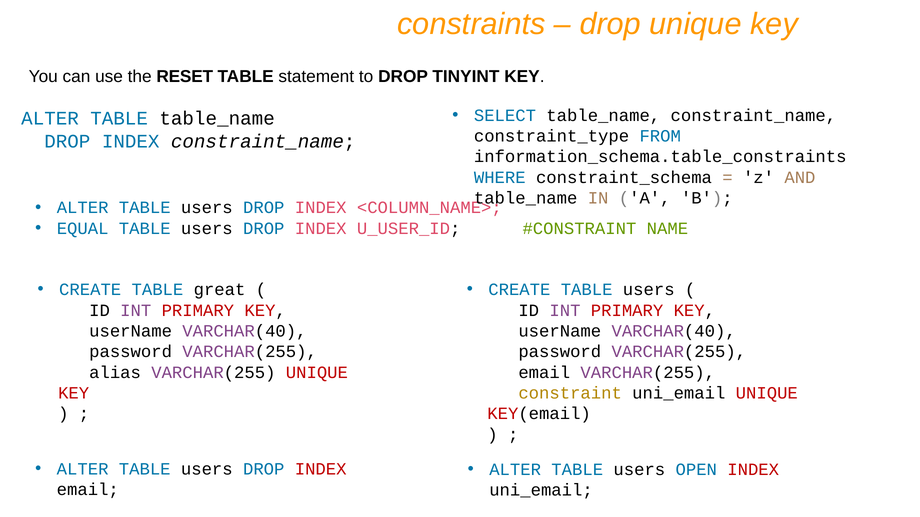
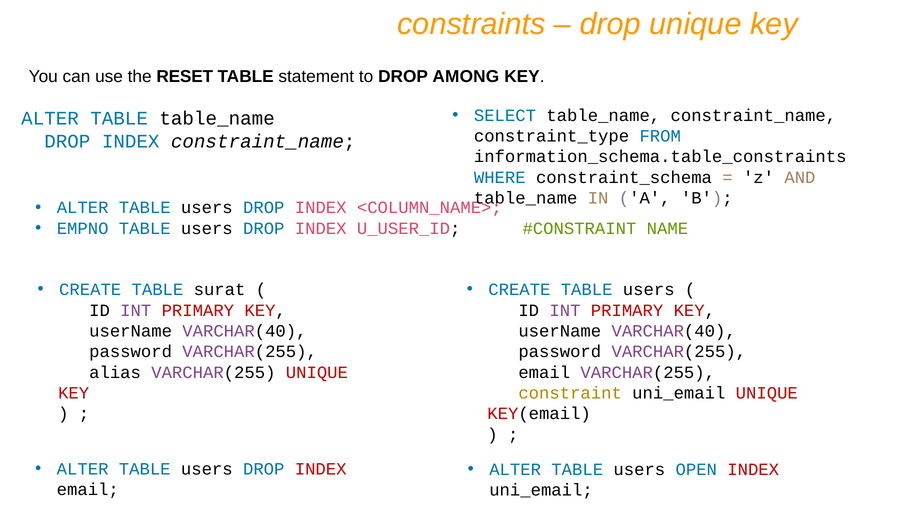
TINYINT: TINYINT -> AMONG
EQUAL: EQUAL -> EMPNO
great: great -> surat
